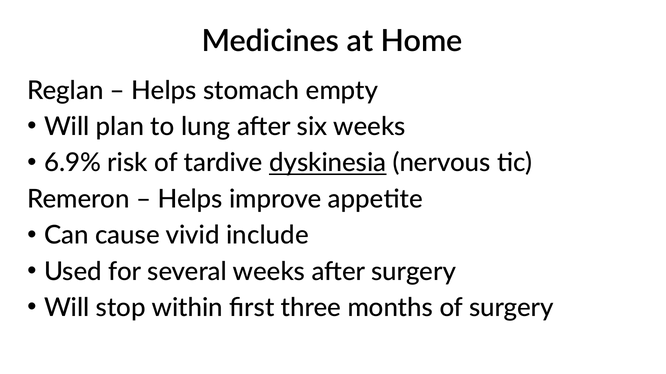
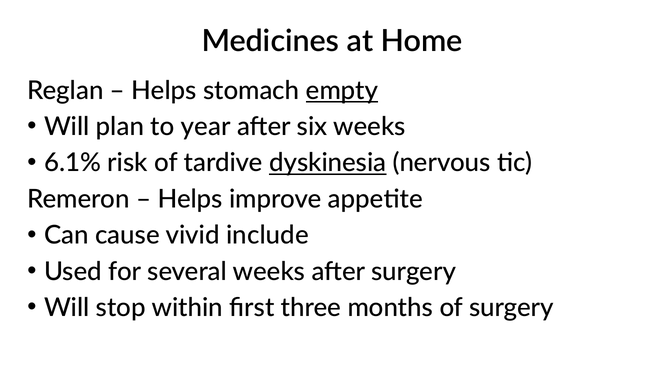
empty underline: none -> present
lung: lung -> year
6.9%: 6.9% -> 6.1%
